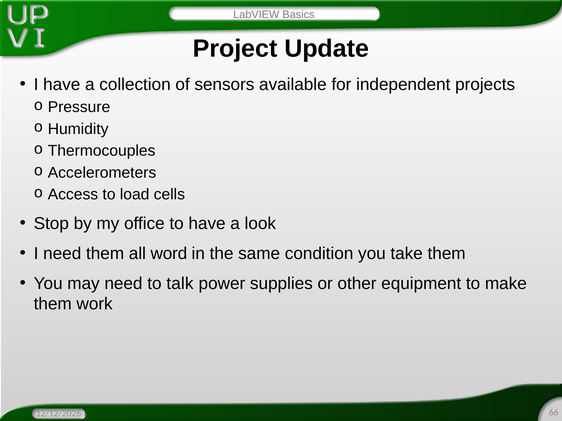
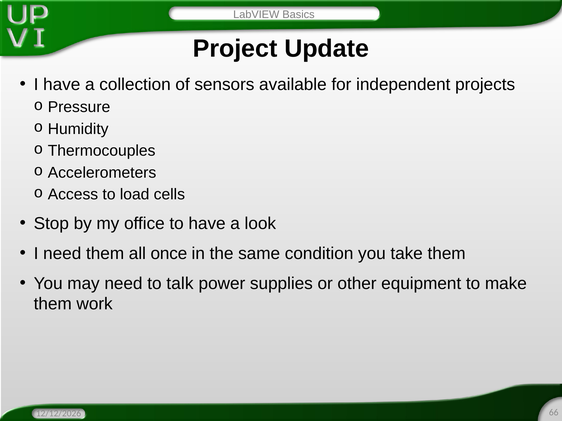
word: word -> once
